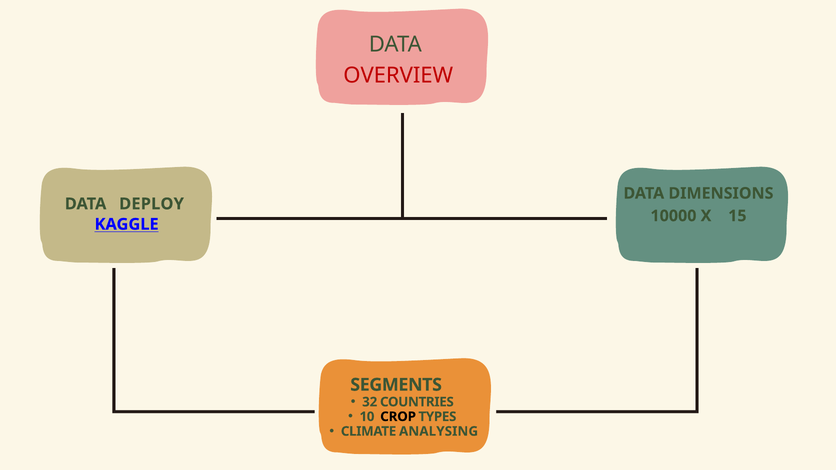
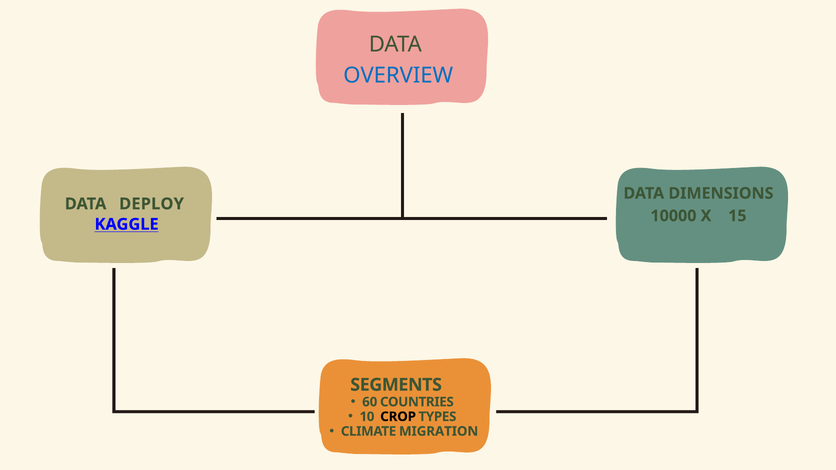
OVERVIEW colour: red -> blue
32: 32 -> 60
ANALYSING: ANALYSING -> MIGRATION
